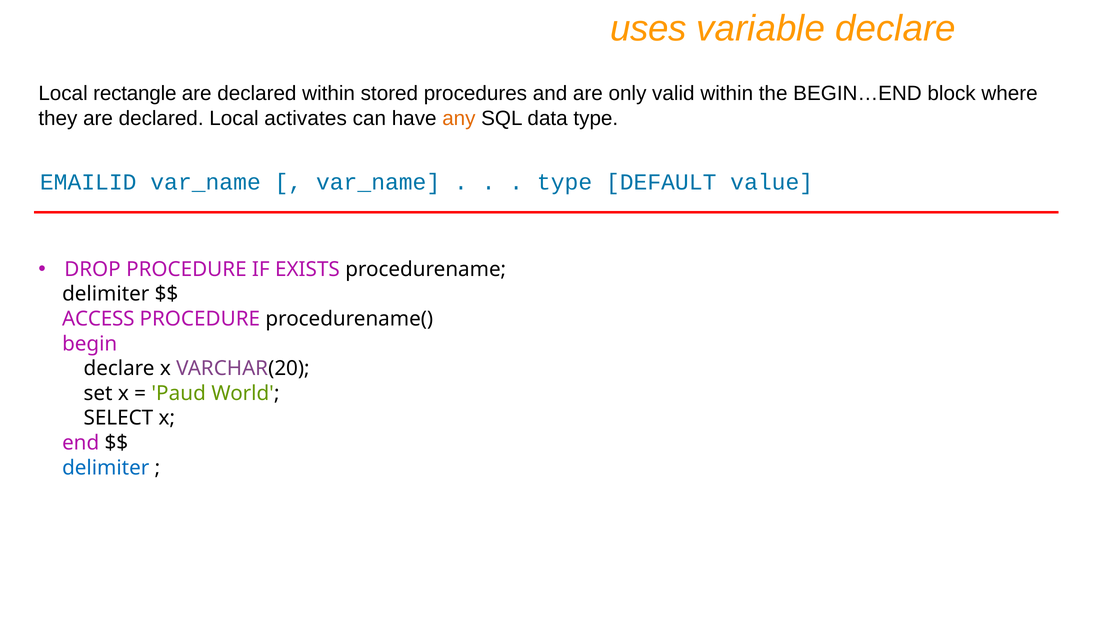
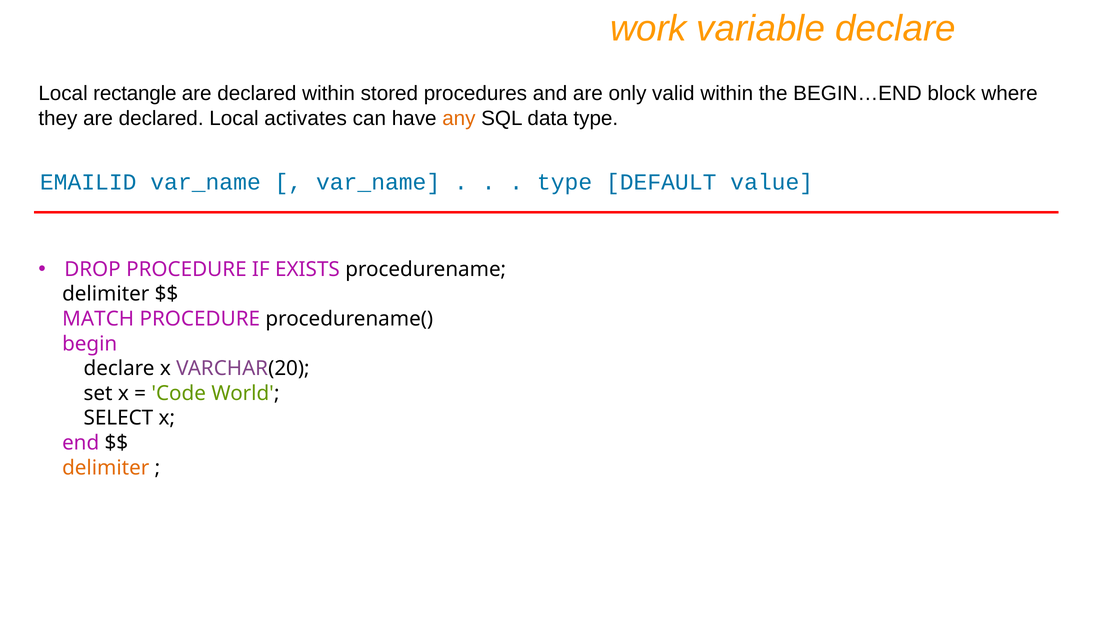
uses: uses -> work
ACCESS: ACCESS -> MATCH
Paud: Paud -> Code
delimiter at (106, 468) colour: blue -> orange
